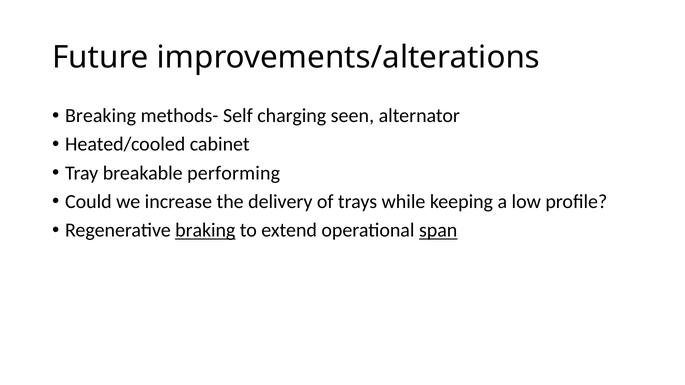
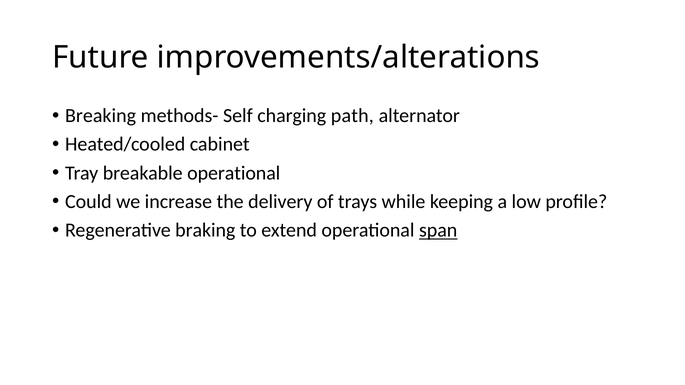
seen: seen -> path
breakable performing: performing -> operational
braking underline: present -> none
